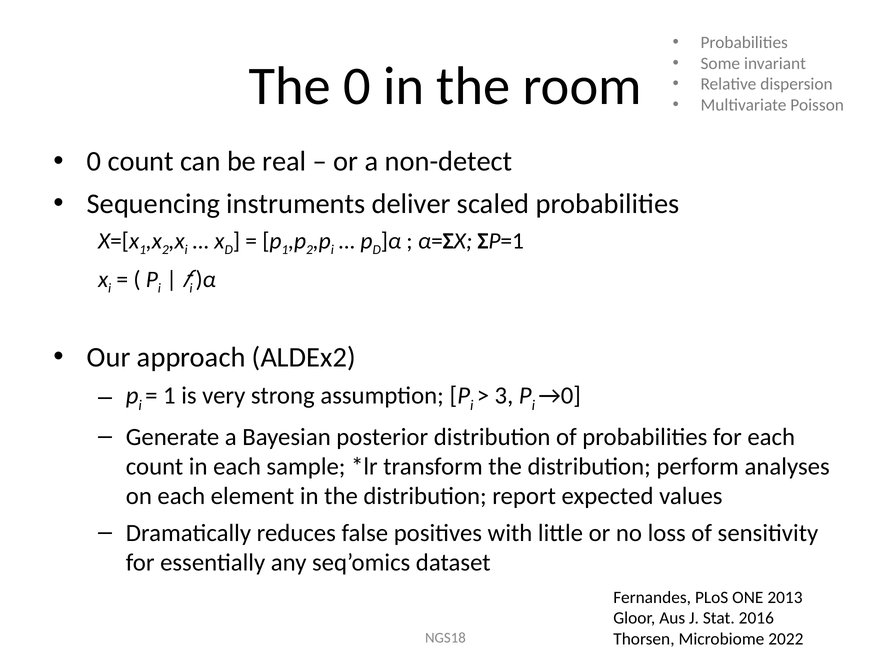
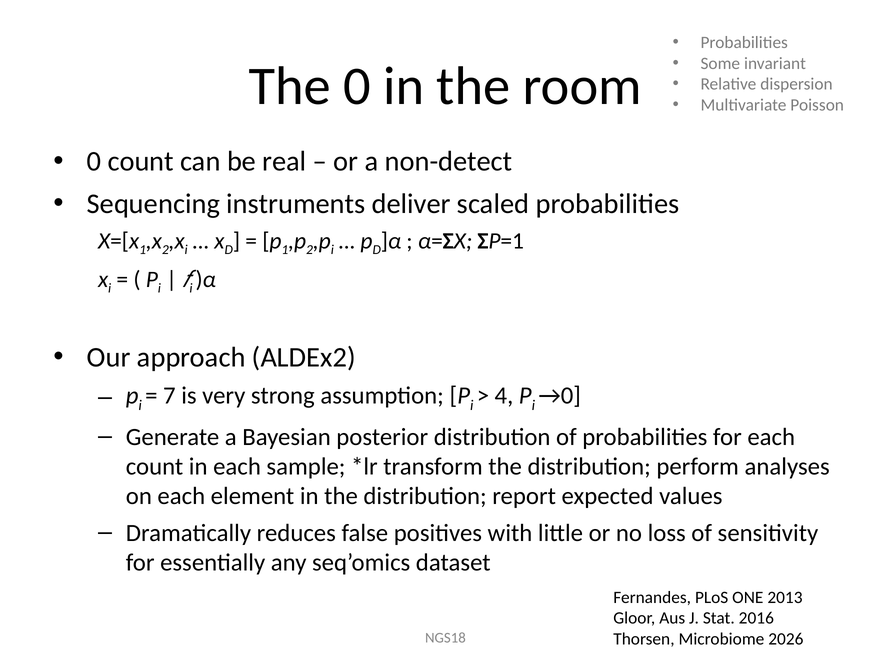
1 at (169, 396): 1 -> 7
3: 3 -> 4
2022: 2022 -> 2026
